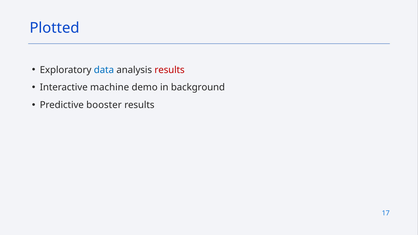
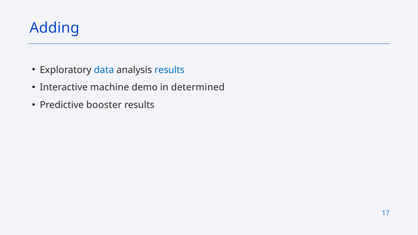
Plotted: Plotted -> Adding
results at (170, 70) colour: red -> blue
background: background -> determined
